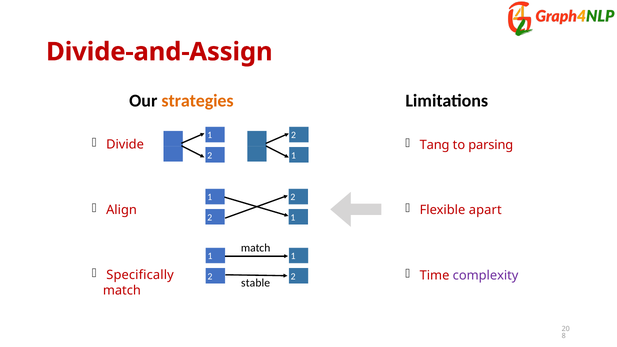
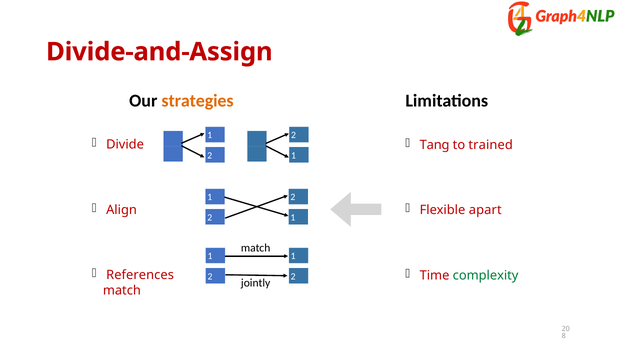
parsing: parsing -> trained
Specifically: Specifically -> References
complexity colour: purple -> green
stable: stable -> jointly
